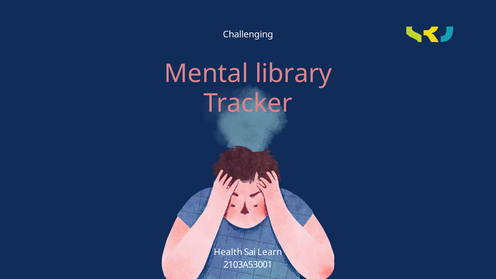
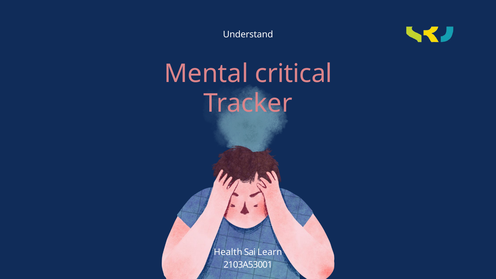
Challenging: Challenging -> Understand
library: library -> critical
